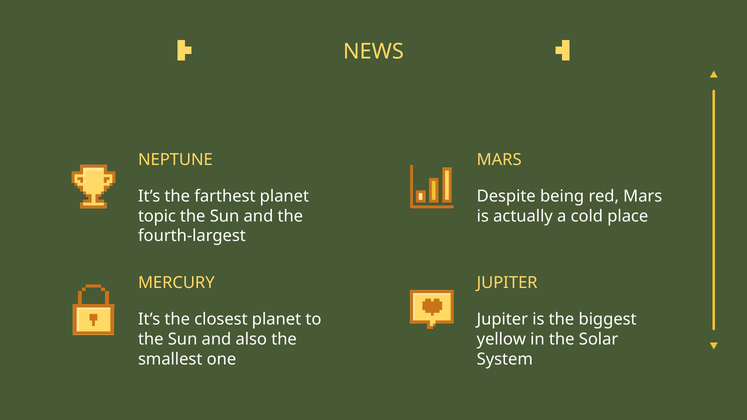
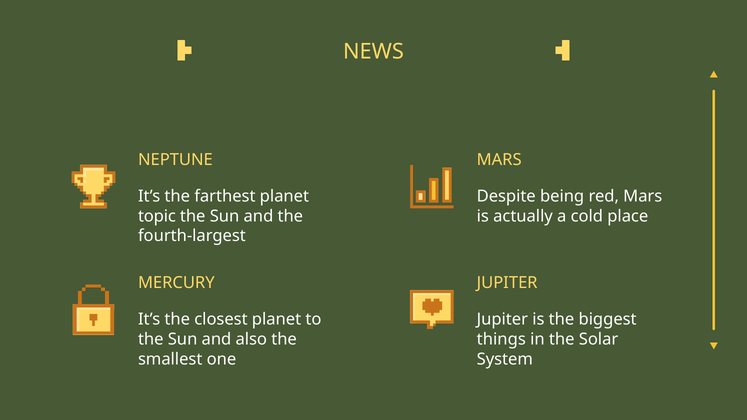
yellow: yellow -> things
